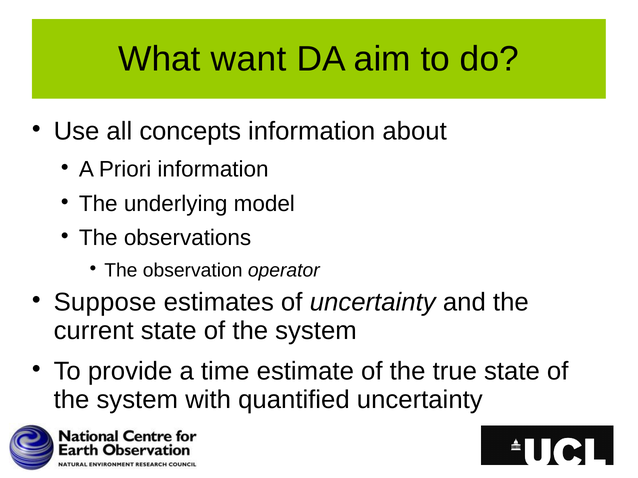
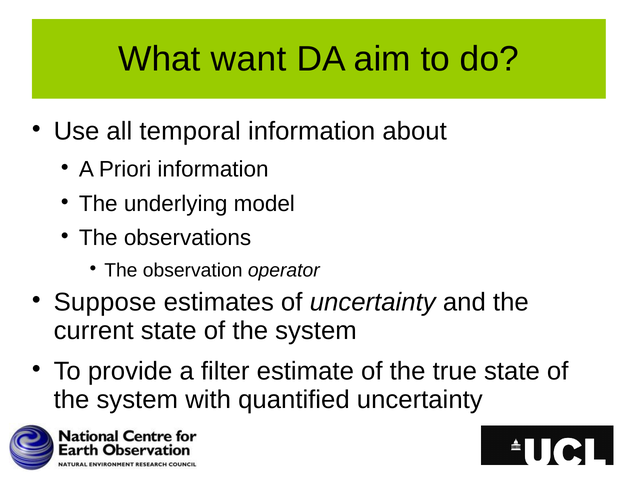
concepts: concepts -> temporal
time: time -> filter
